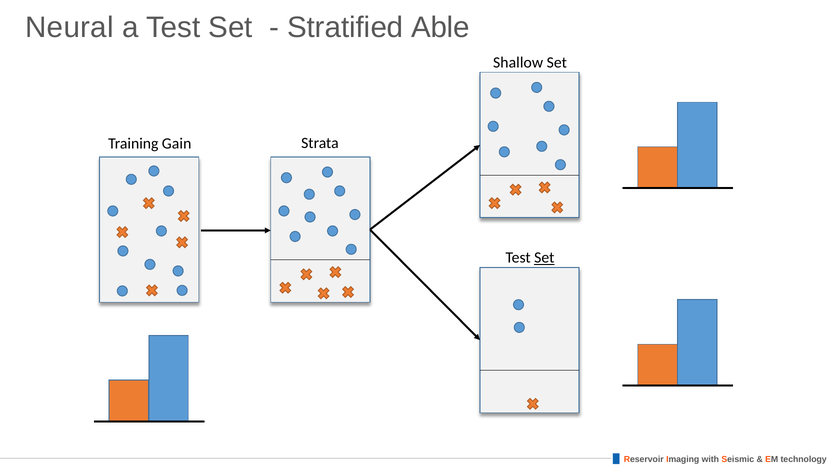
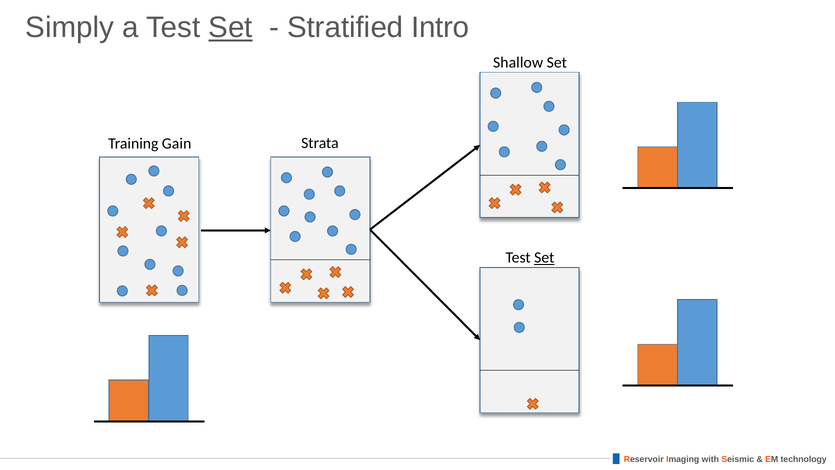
Neural: Neural -> Simply
Set at (231, 28) underline: none -> present
Able: Able -> Intro
